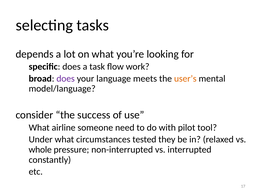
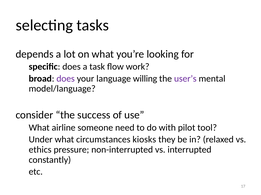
meets: meets -> willing
user’s colour: orange -> purple
tested: tested -> kiosks
whole: whole -> ethics
